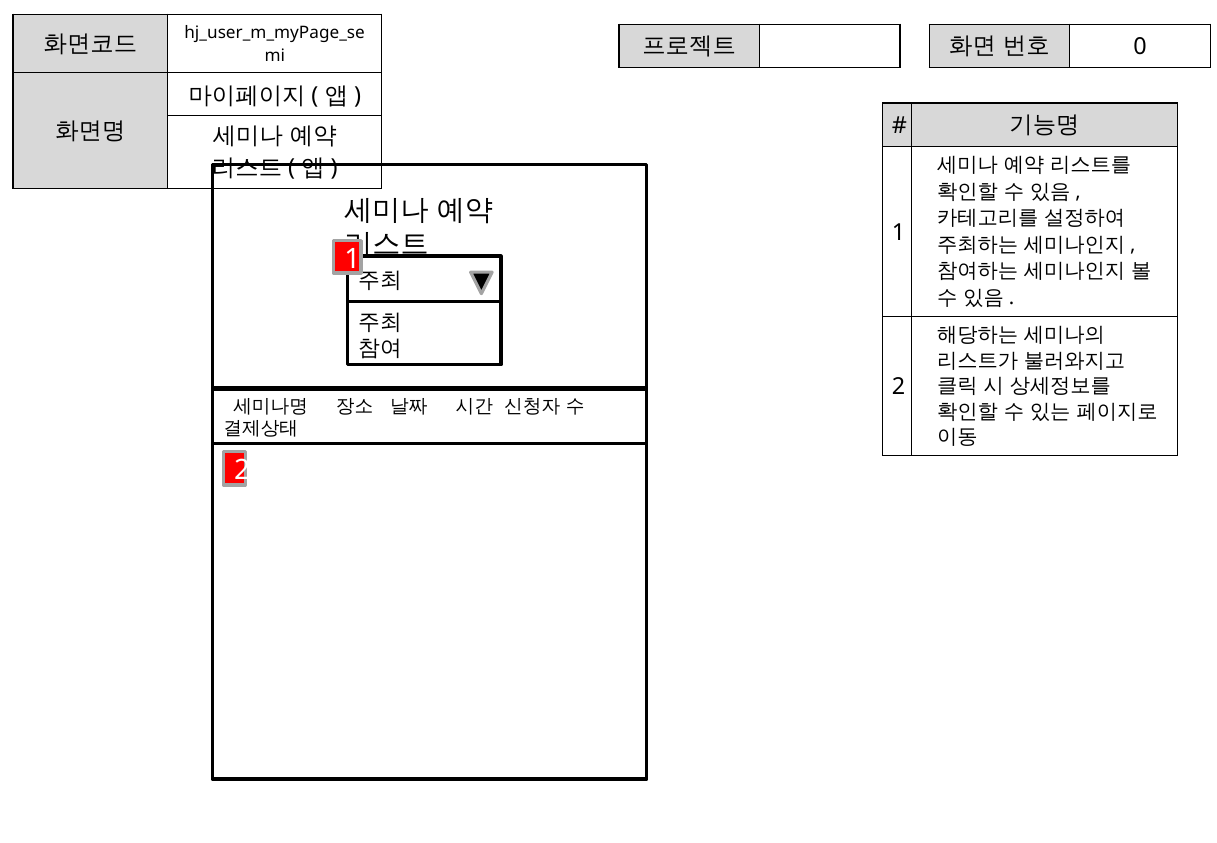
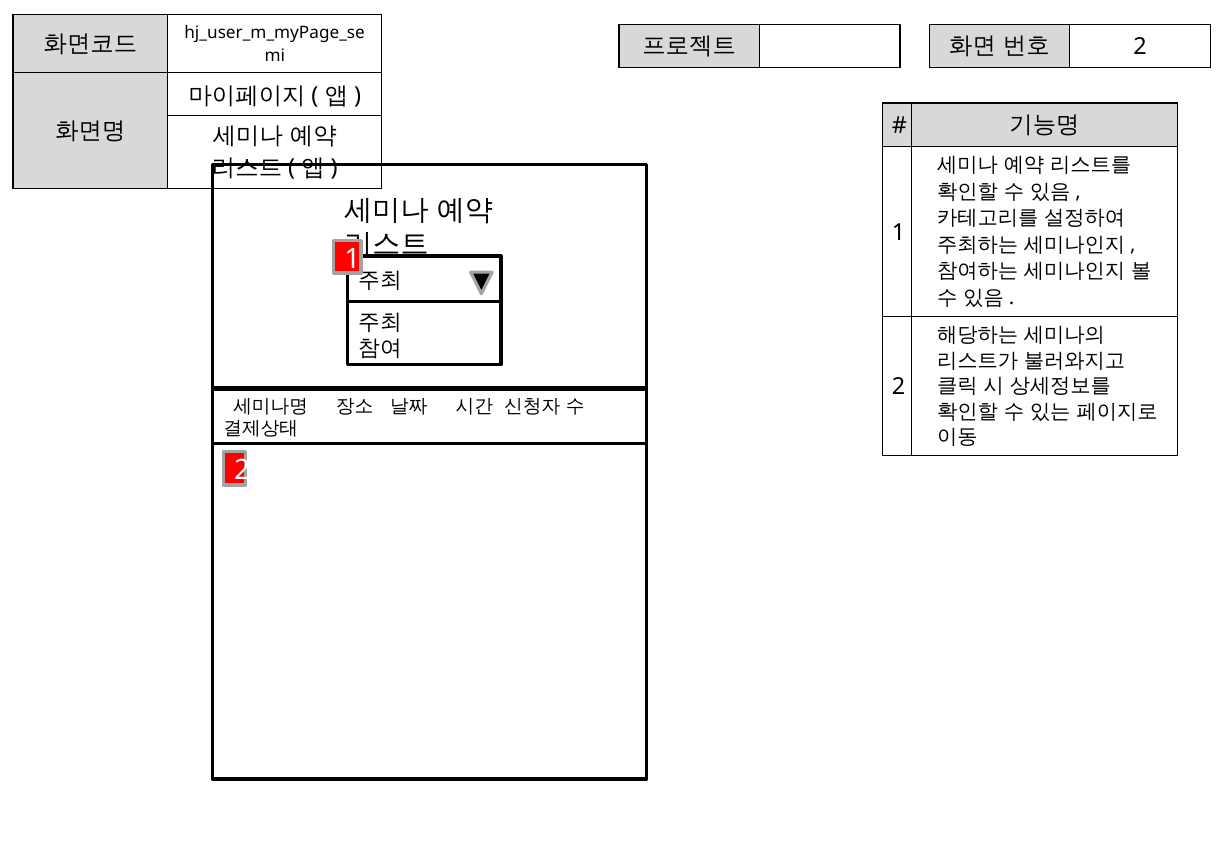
0 at (1140, 47): 0 -> 2
